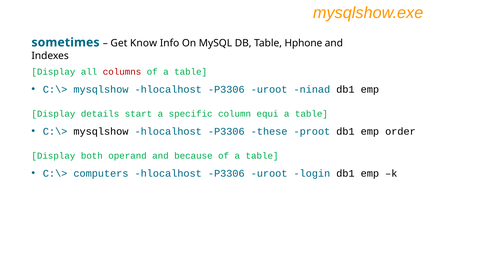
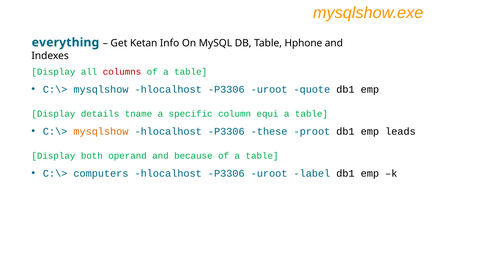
sometimes: sometimes -> everything
Know: Know -> Ketan
ninad: ninad -> quote
start: start -> tname
mysqlshow at (101, 132) colour: black -> orange
order: order -> leads
login: login -> label
